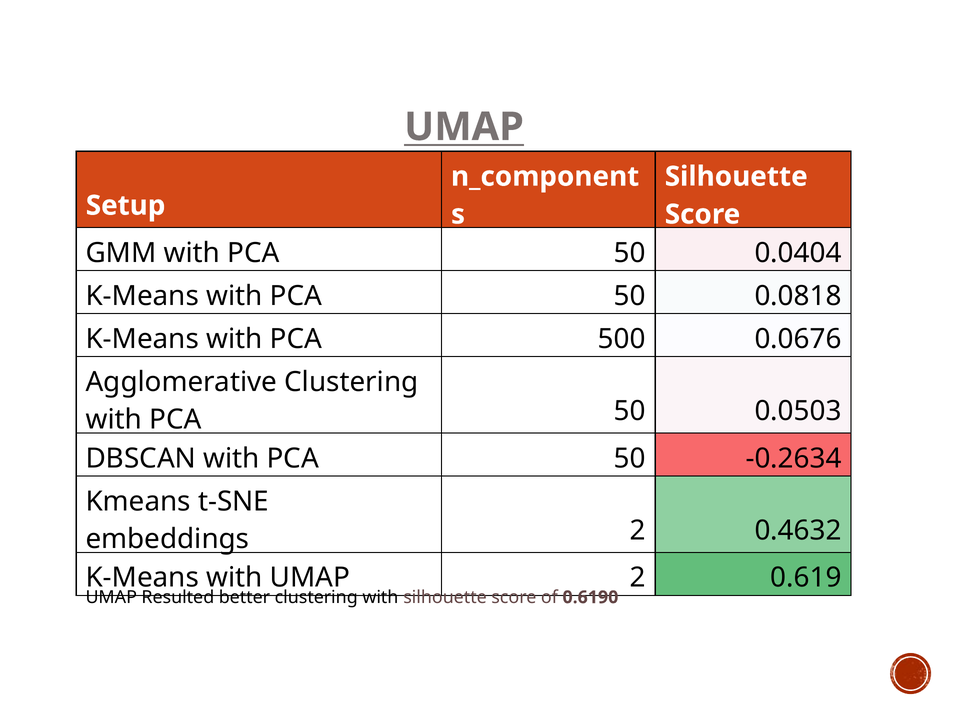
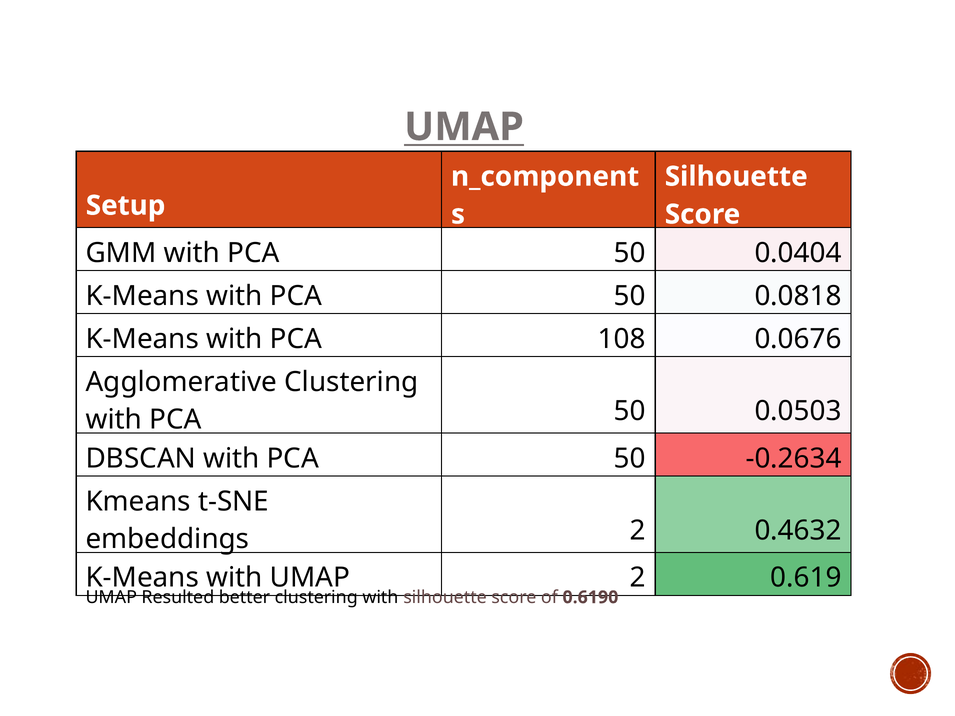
500: 500 -> 108
